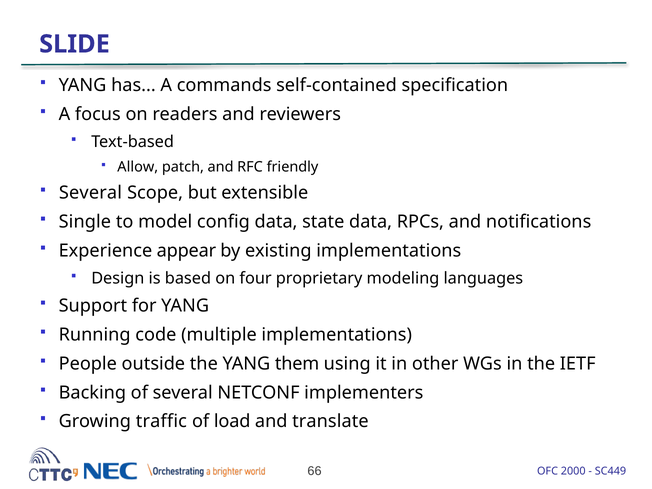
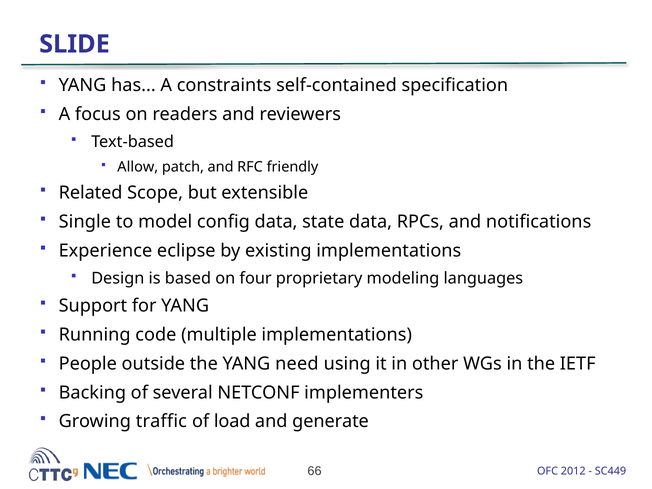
commands: commands -> constraints
Several at (90, 193): Several -> Related
appear: appear -> eclipse
them: them -> need
translate: translate -> generate
2000: 2000 -> 2012
